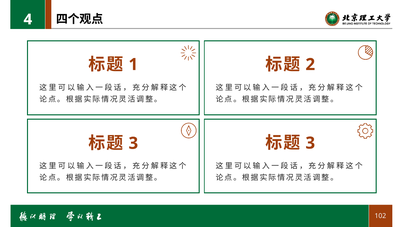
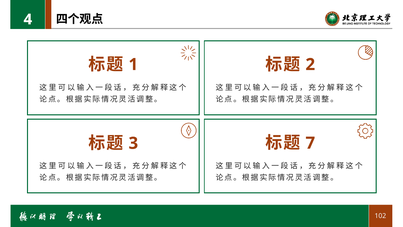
3 at (310, 143): 3 -> 7
